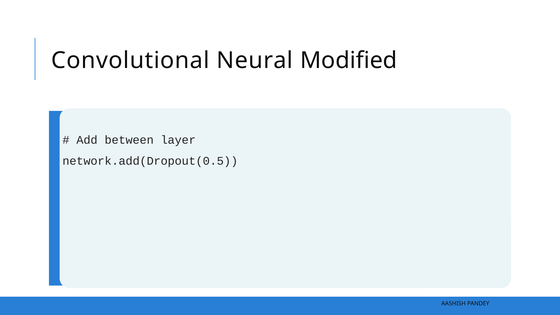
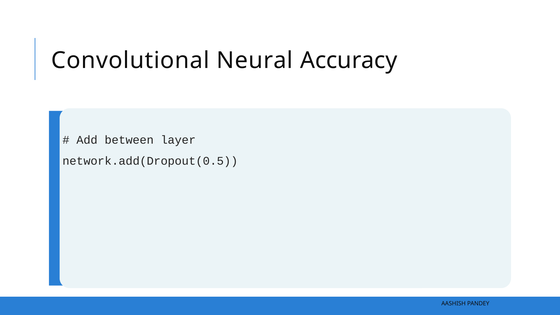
Modified: Modified -> Accuracy
